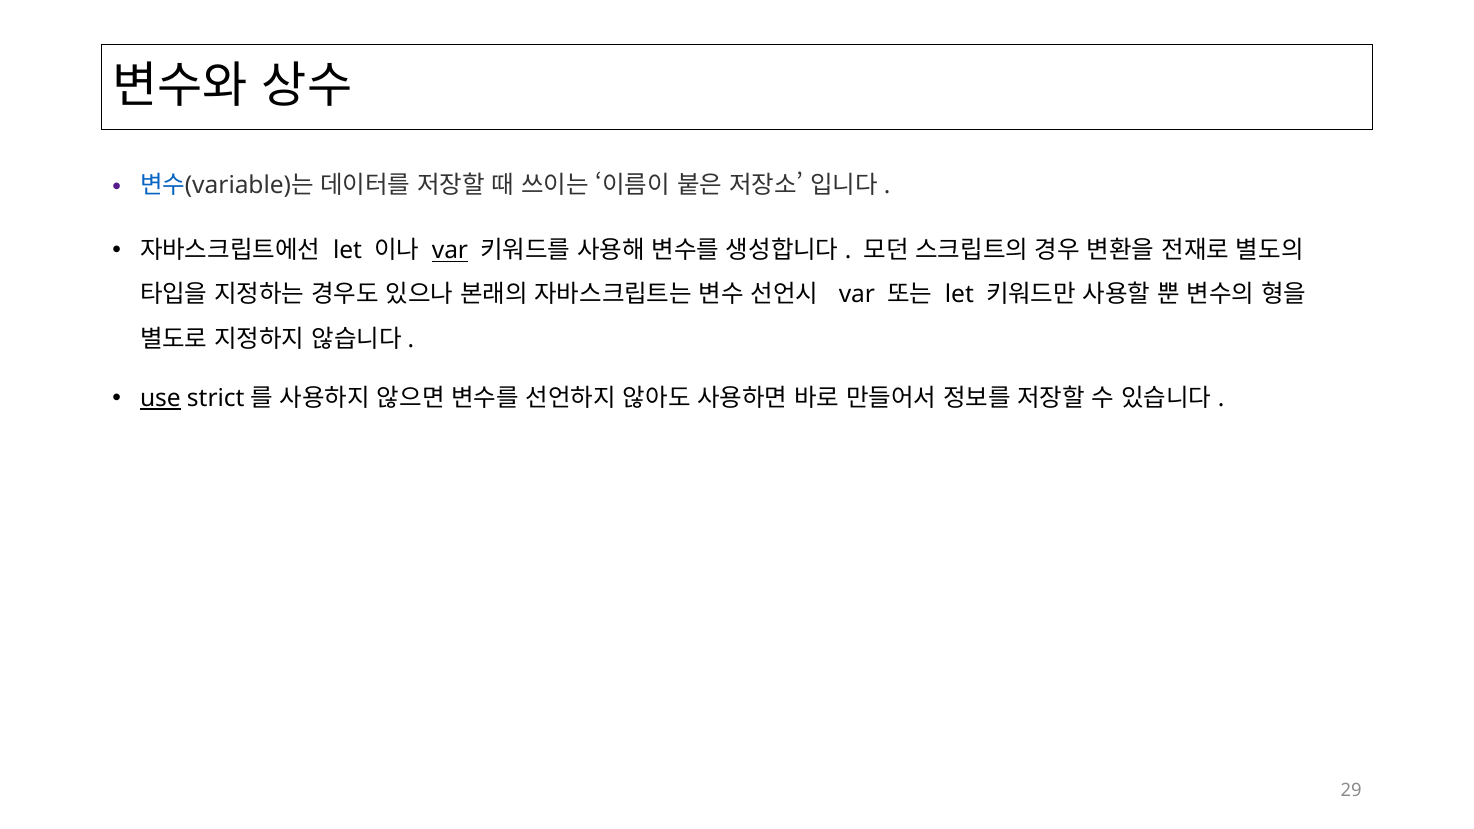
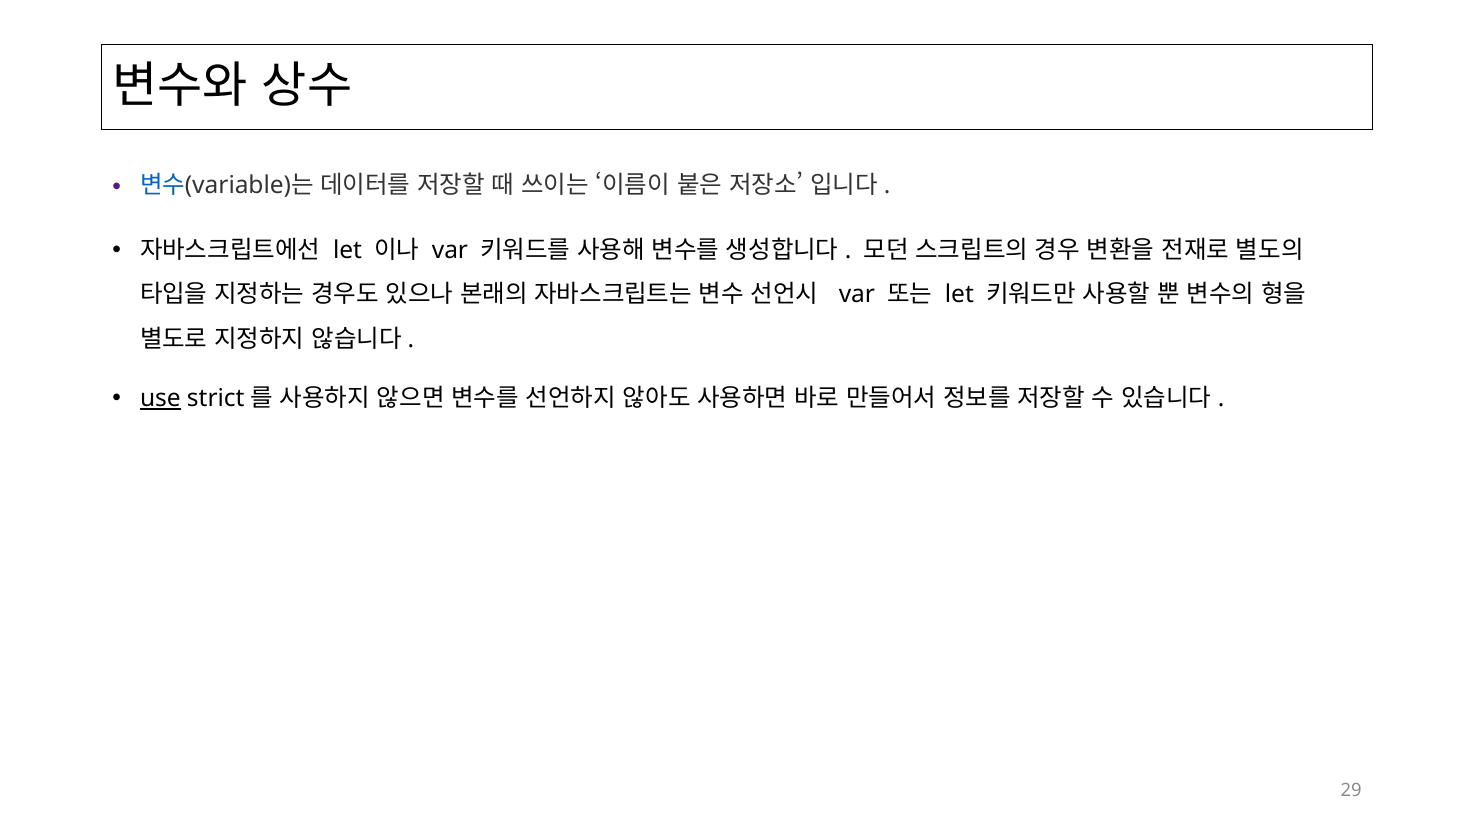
var at (450, 251) underline: present -> none
